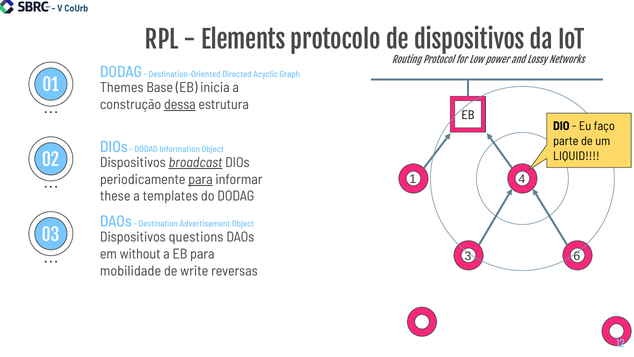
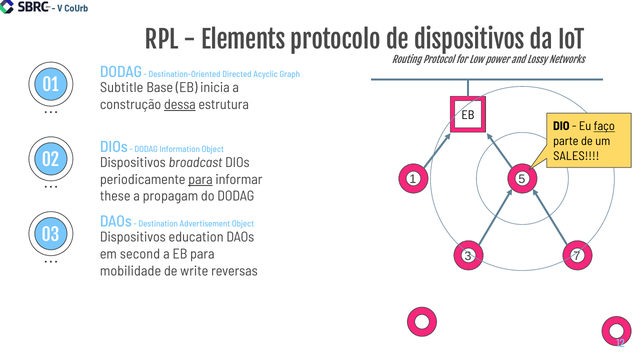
Themes: Themes -> Subtitle
faço underline: none -> present
LIQUID: LIQUID -> SALES
broadcast underline: present -> none
4: 4 -> 5
templates: templates -> propagam
questions: questions -> education
without: without -> second
6: 6 -> 7
